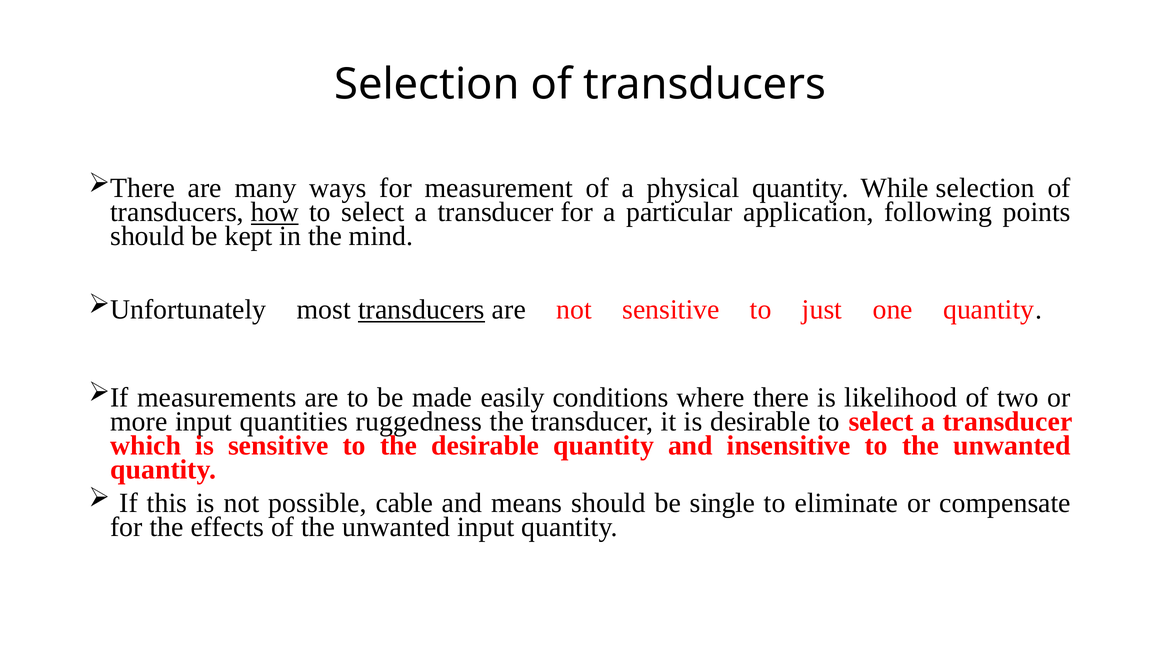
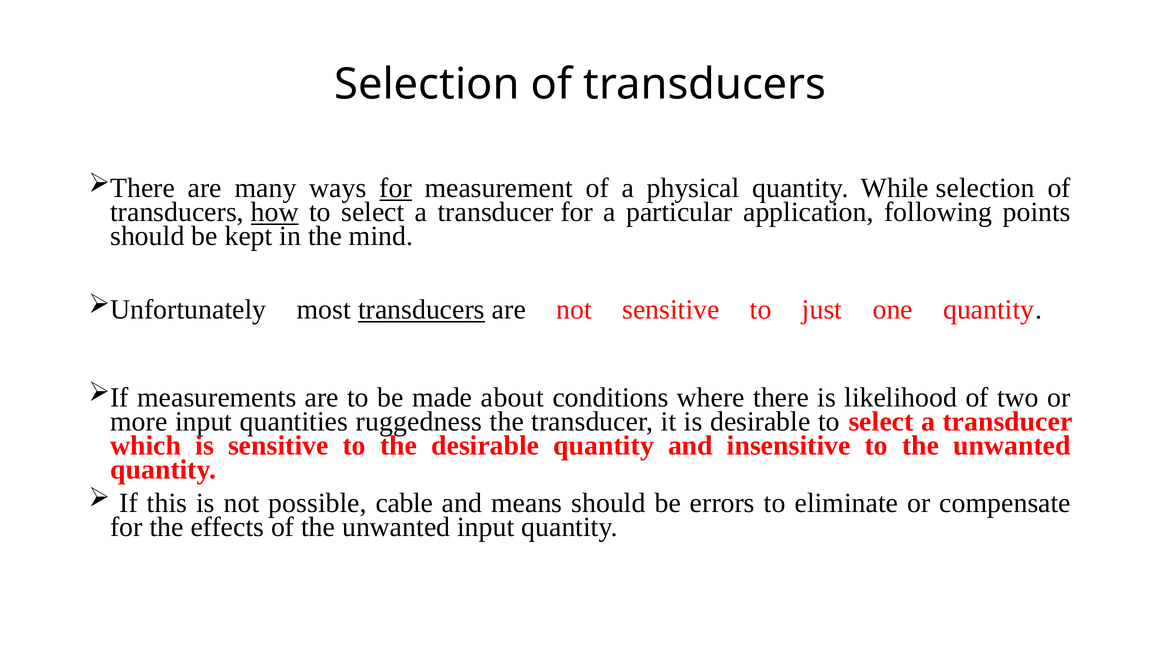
for at (396, 188) underline: none -> present
easily: easily -> about
single: single -> errors
